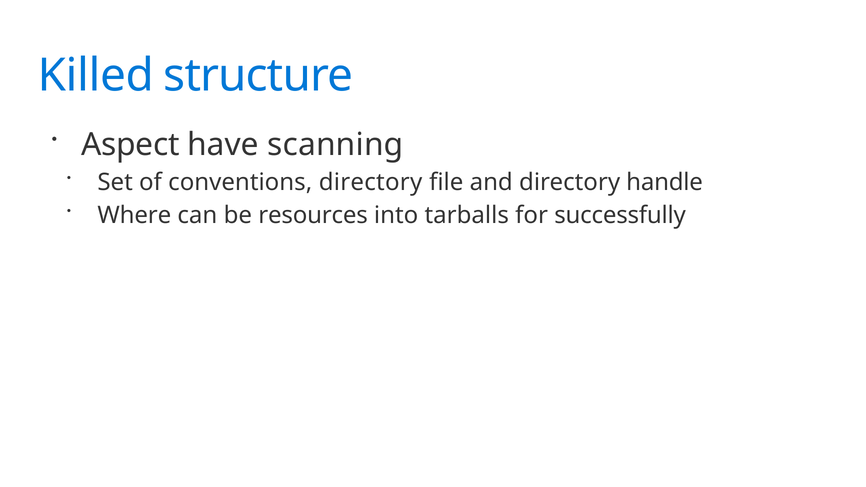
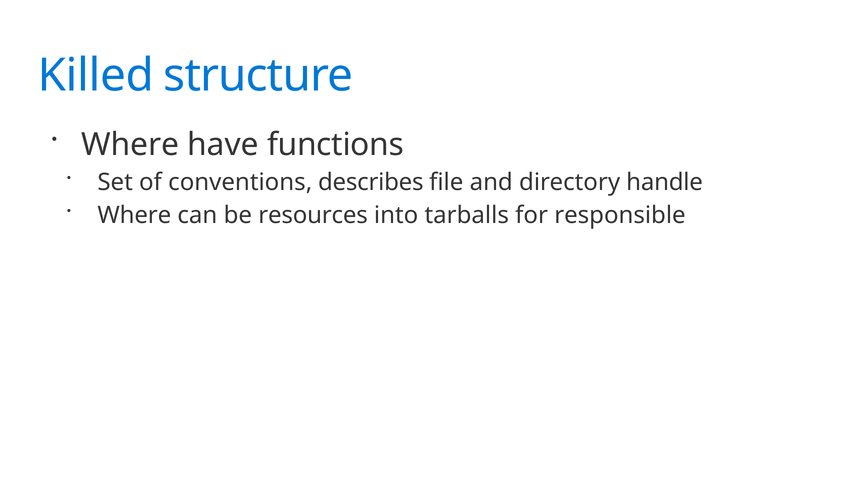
Aspect at (130, 145): Aspect -> Where
scanning: scanning -> functions
conventions directory: directory -> describes
successfully: successfully -> responsible
